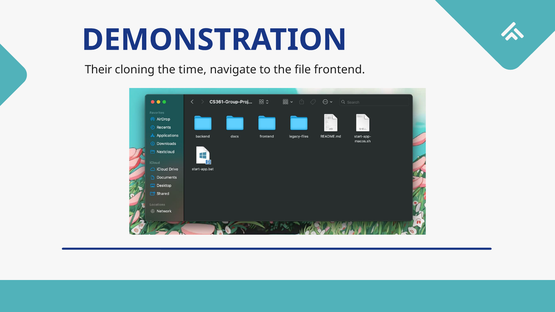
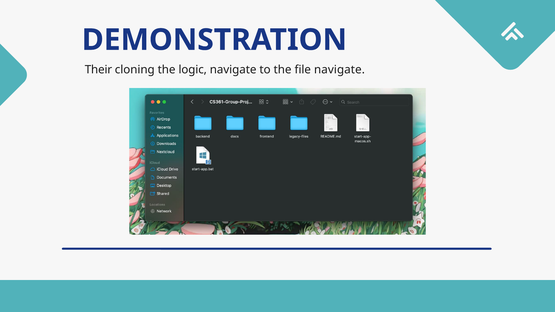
time: time -> logic
file frontend: frontend -> navigate
